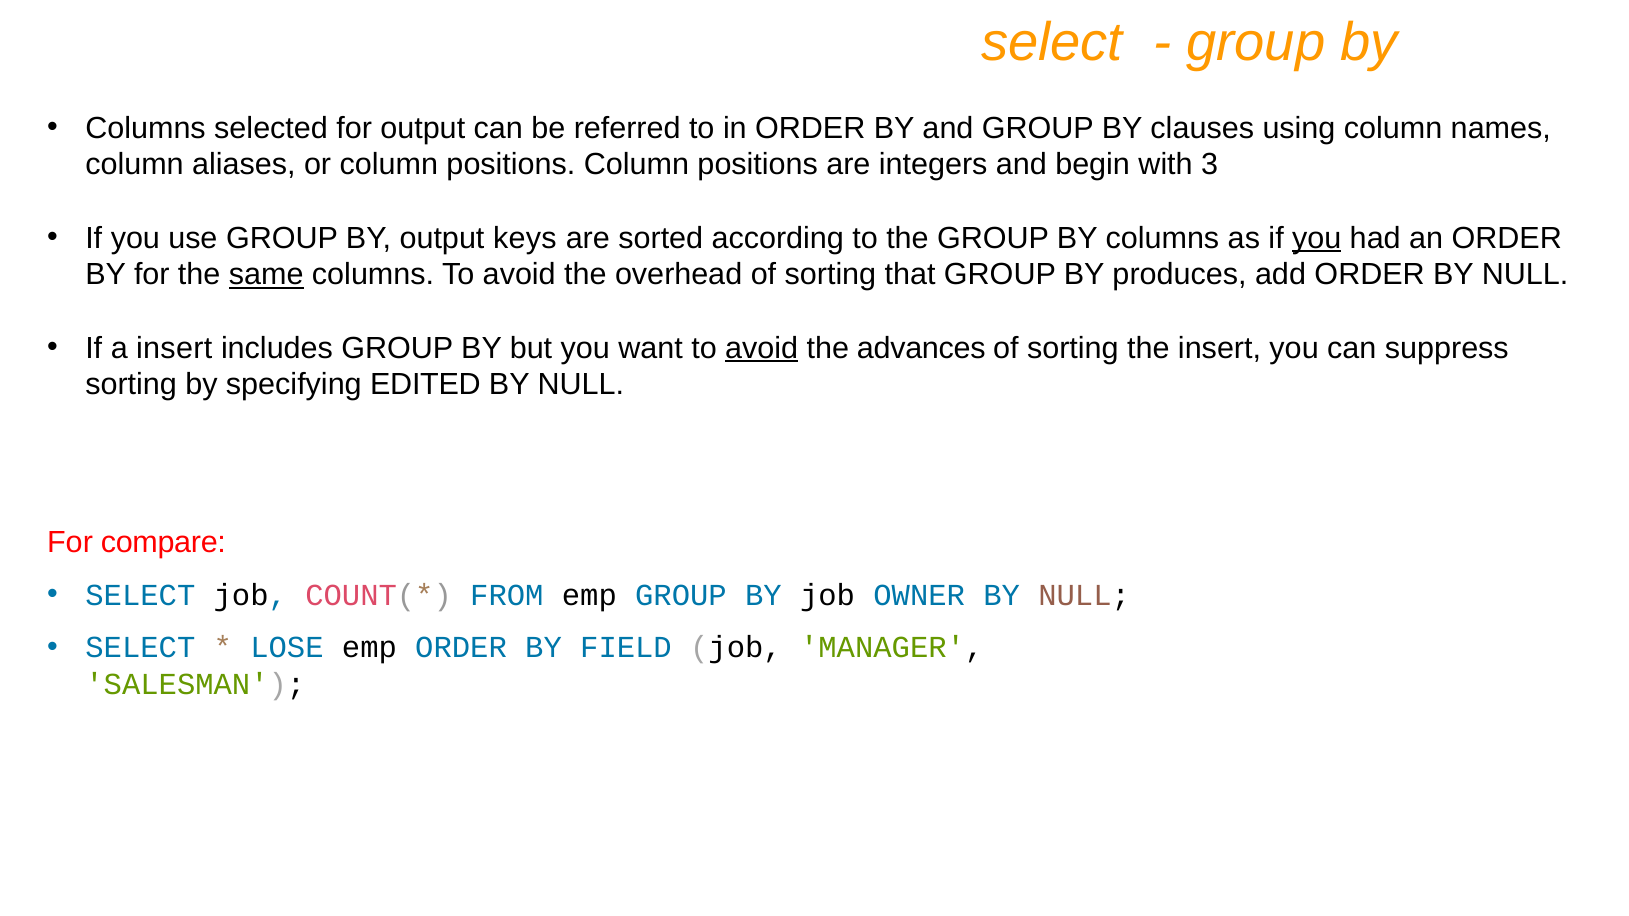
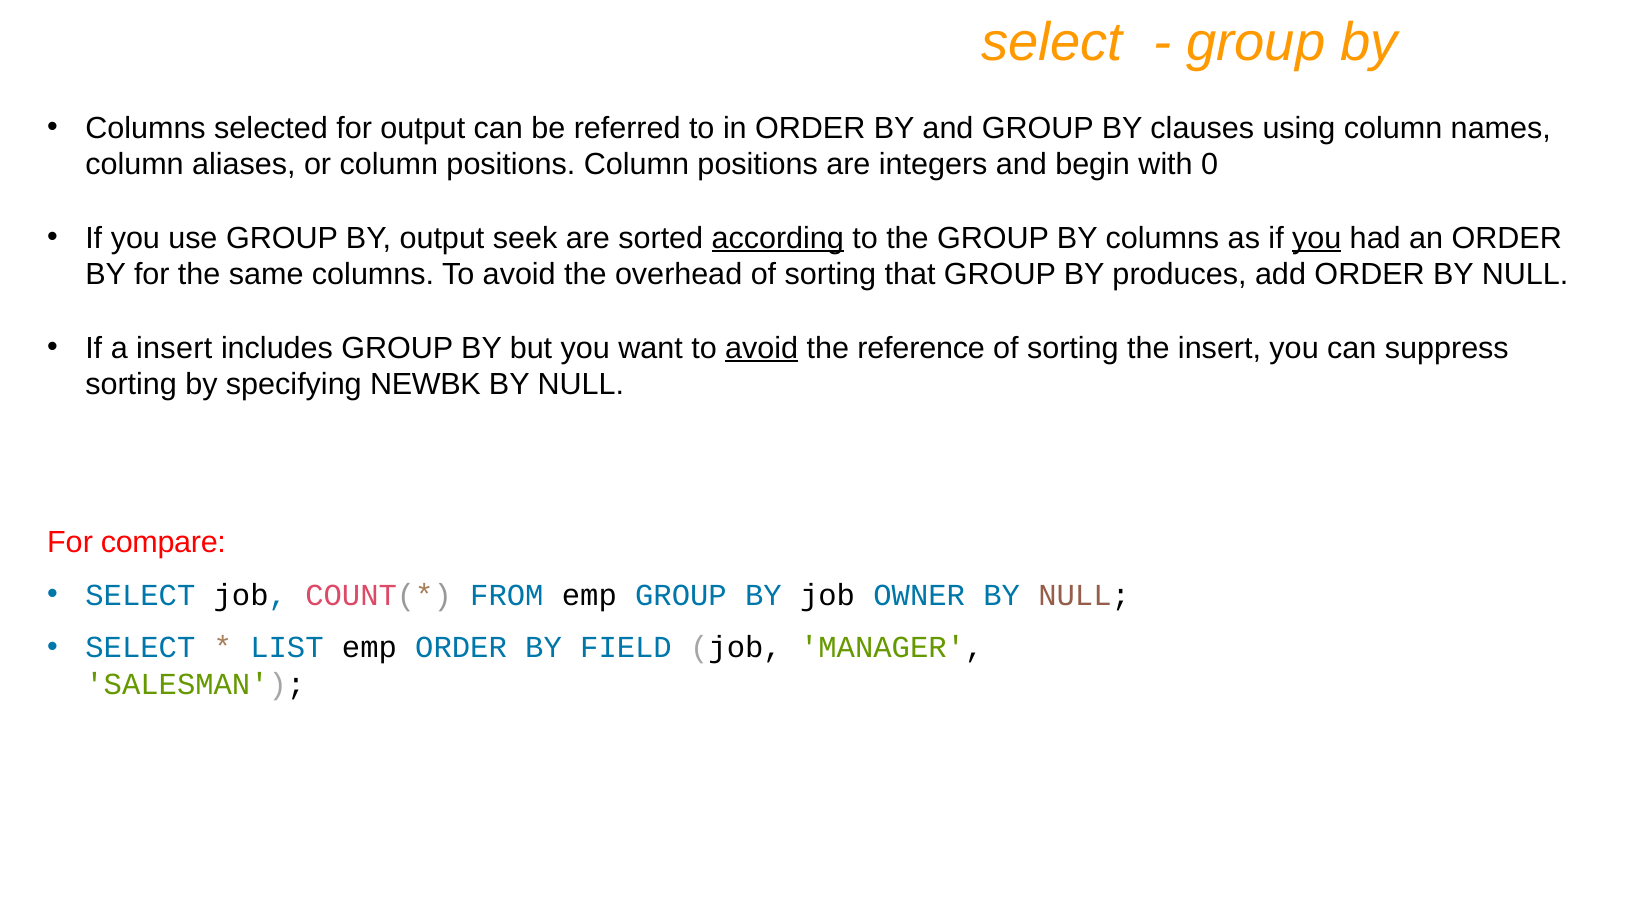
3: 3 -> 0
keys: keys -> seek
according underline: none -> present
same underline: present -> none
advances: advances -> reference
EDITED: EDITED -> NEWBK
LOSE: LOSE -> LIST
